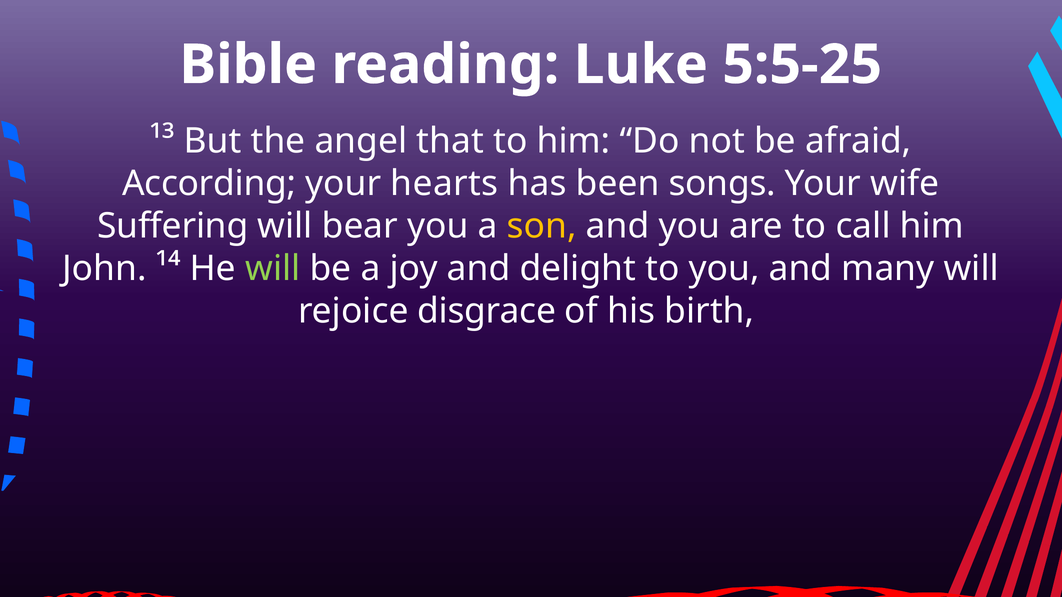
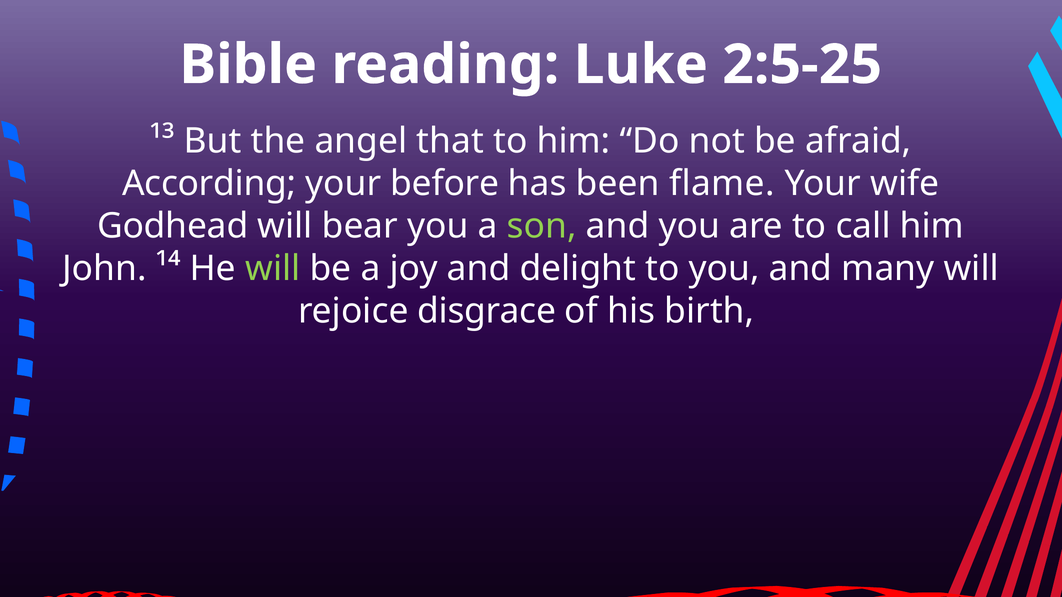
5:5-25: 5:5-25 -> 2:5-25
hearts: hearts -> before
songs: songs -> flame
Suffering: Suffering -> Godhead
son colour: yellow -> light green
